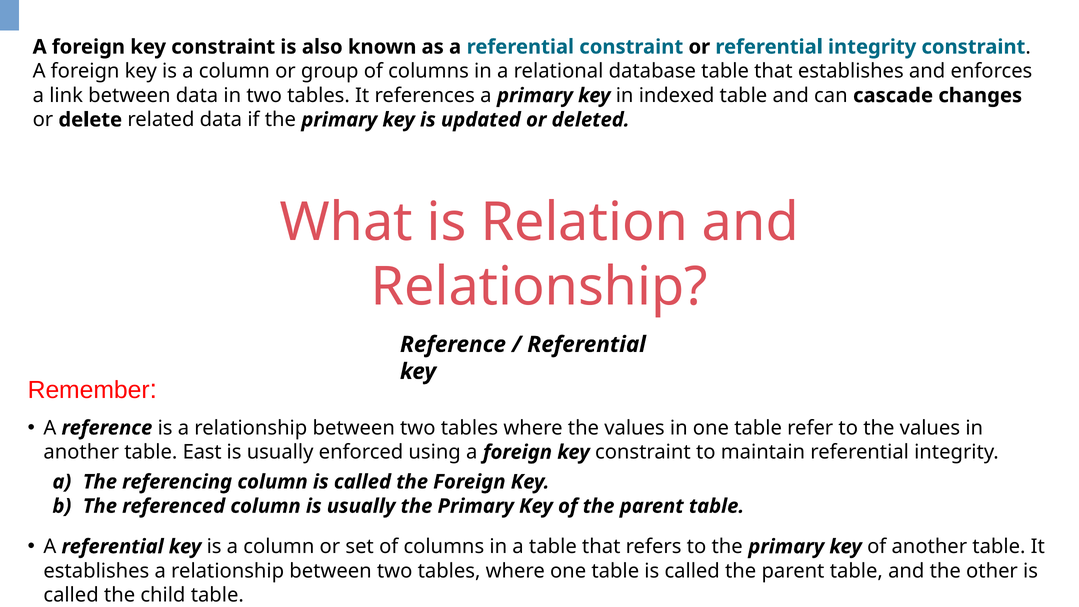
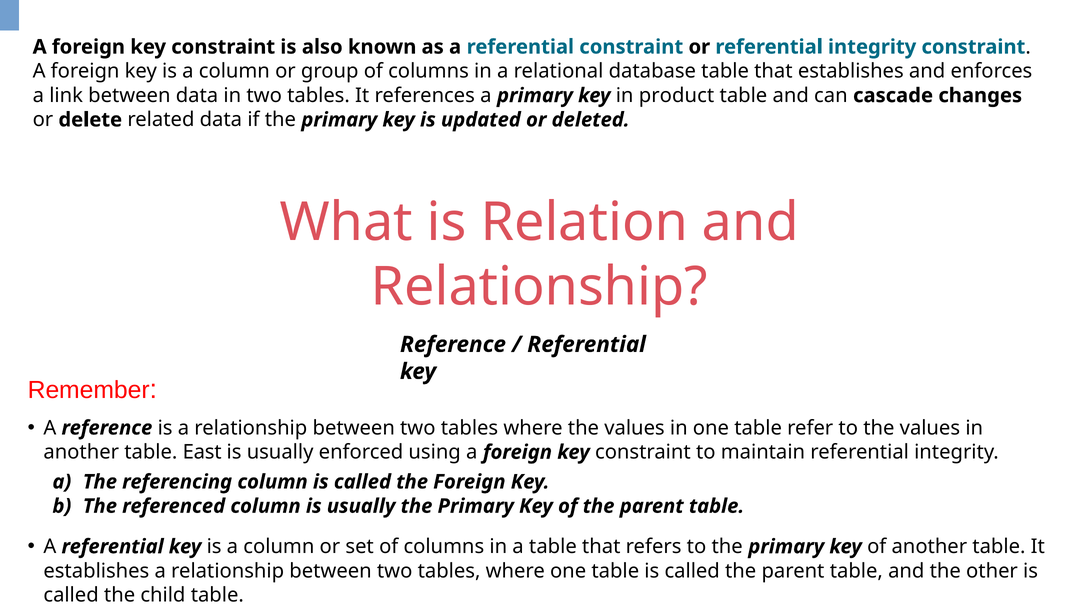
indexed: indexed -> product
